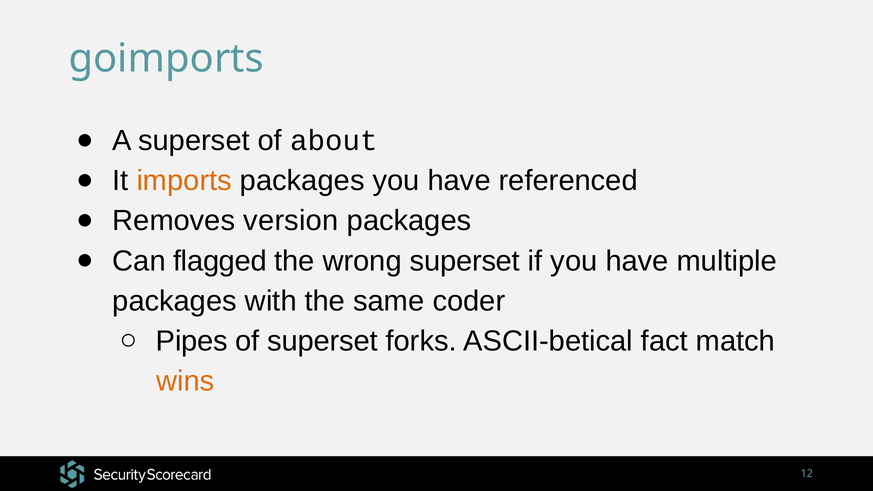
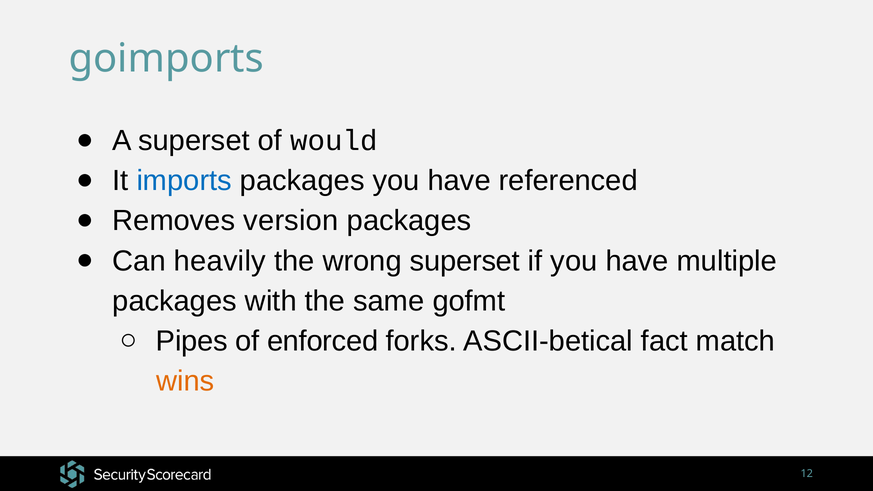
about: about -> would
imports colour: orange -> blue
flagged: flagged -> heavily
coder: coder -> gofmt
of superset: superset -> enforced
